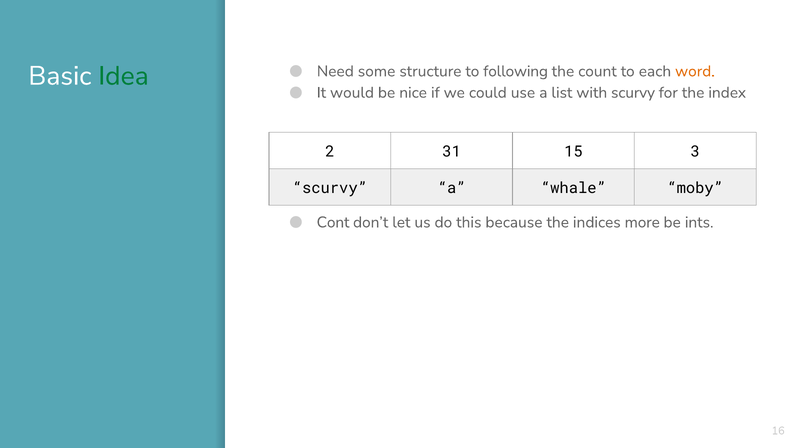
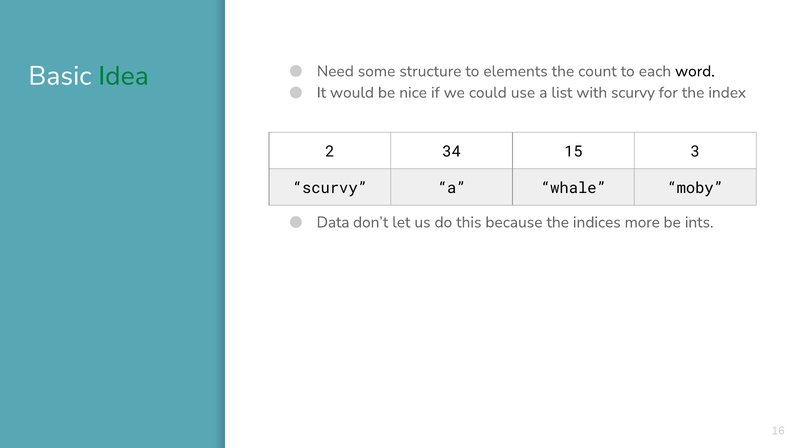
following: following -> elements
word colour: orange -> black
31: 31 -> 34
Cont: Cont -> Data
